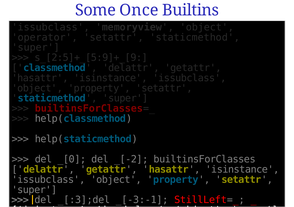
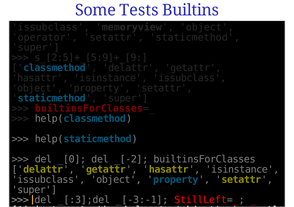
Once: Once -> Tests
